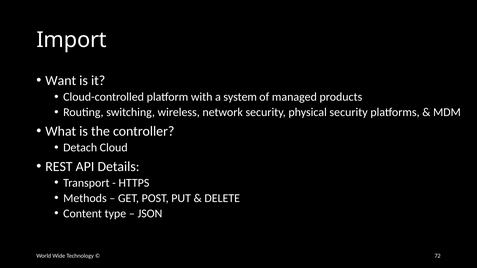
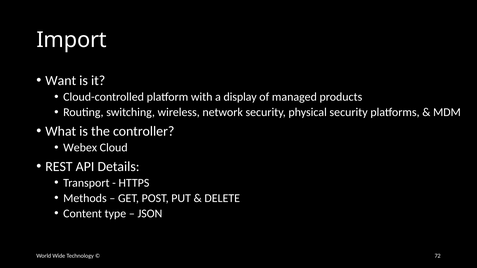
system: system -> display
Detach: Detach -> Webex
